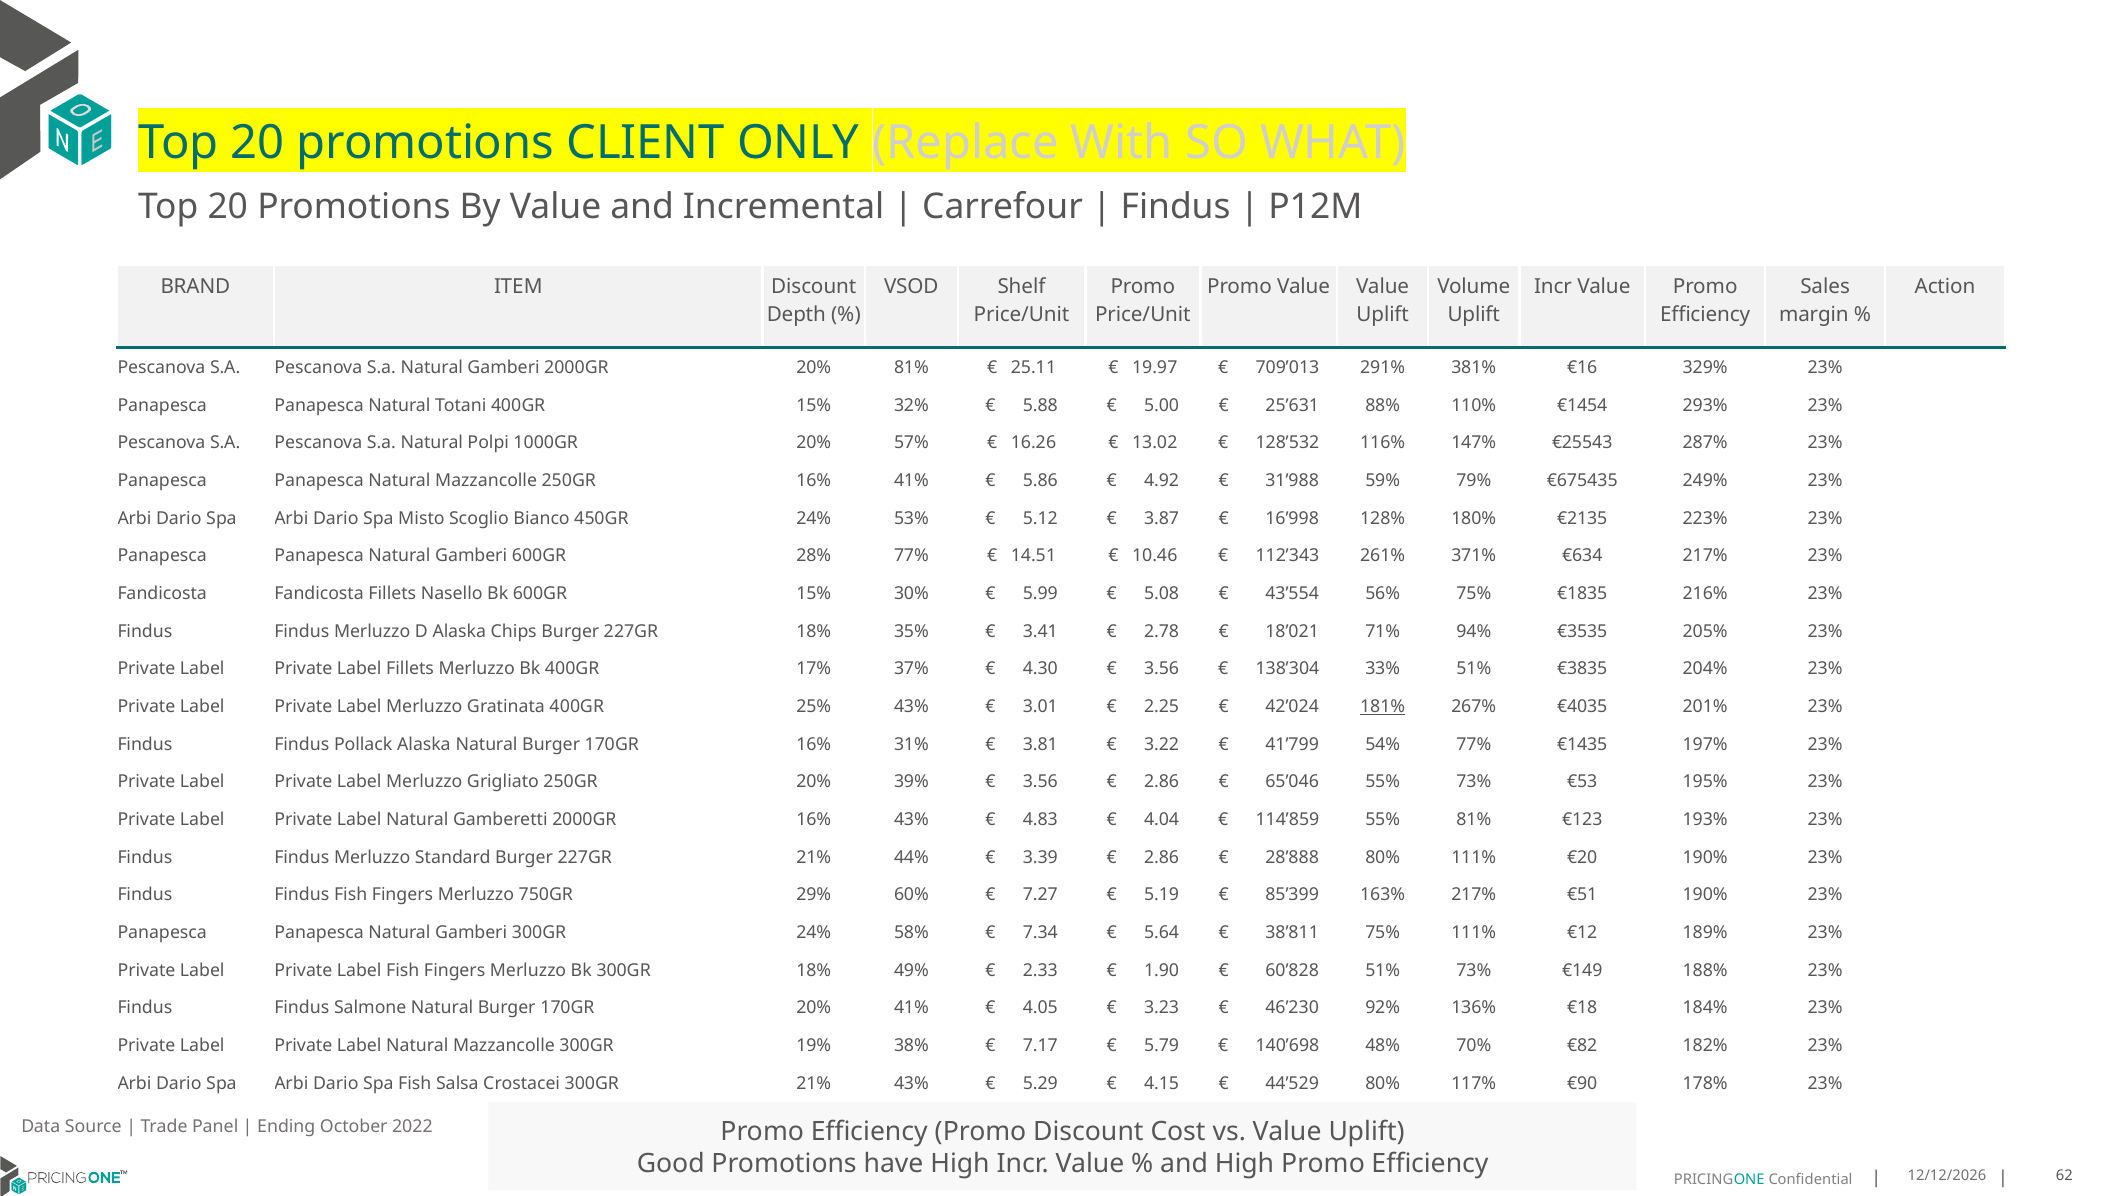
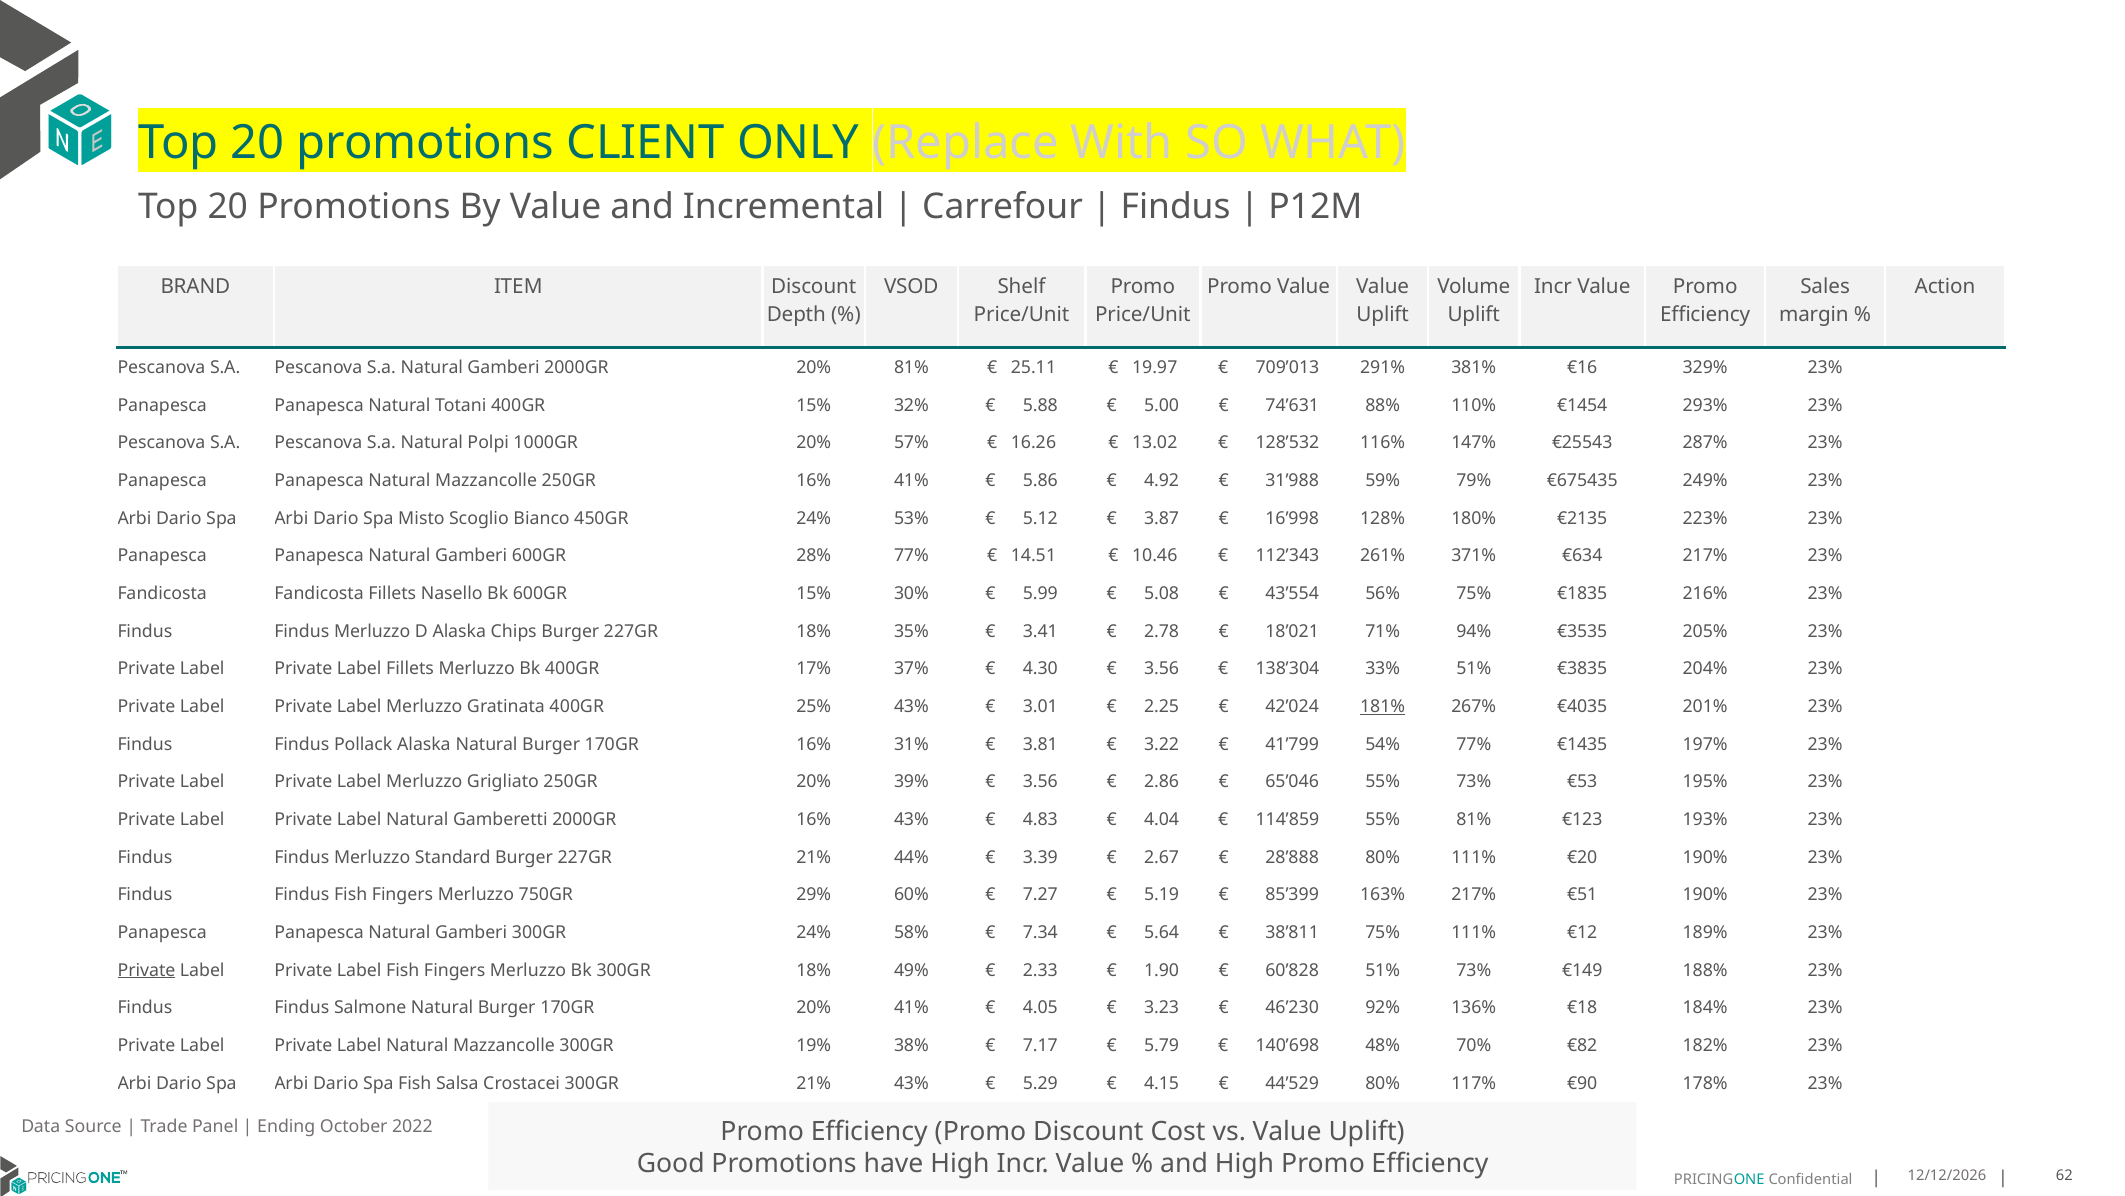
25’631: 25’631 -> 74’631
2.86 at (1162, 857): 2.86 -> 2.67
Private at (146, 970) underline: none -> present
